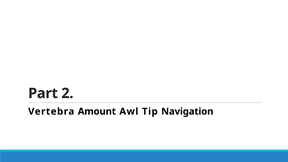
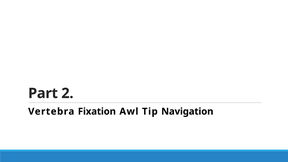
Amount: Amount -> Fixation
